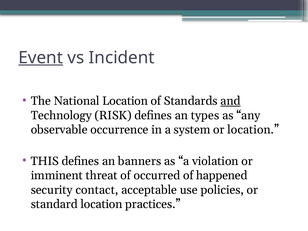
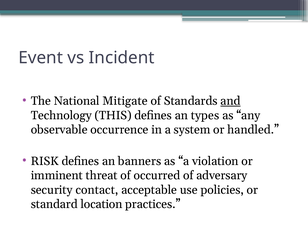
Event underline: present -> none
National Location: Location -> Mitigate
RISK: RISK -> THIS
or location: location -> handled
THIS: THIS -> RISK
happened: happened -> adversary
